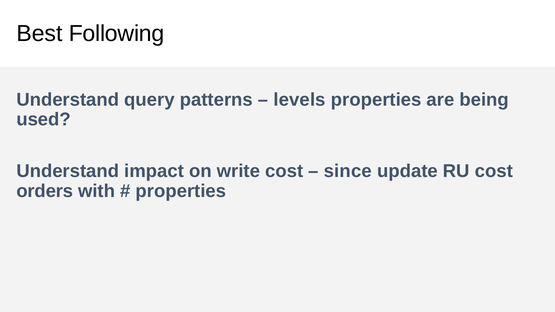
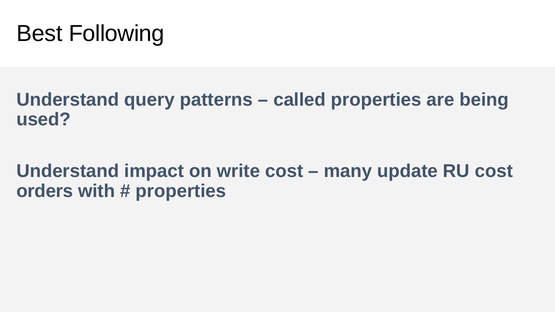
levels: levels -> called
since: since -> many
